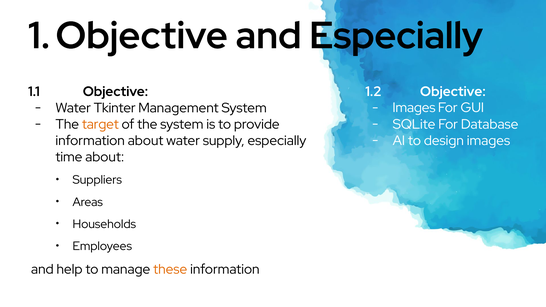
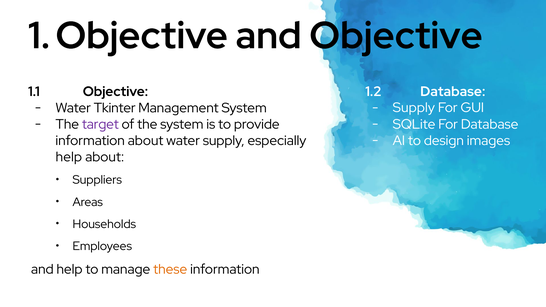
and Especially: Especially -> Objective
1.2 Objective: Objective -> Database
Images at (414, 108): Images -> Supply
target colour: orange -> purple
time at (69, 157): time -> help
